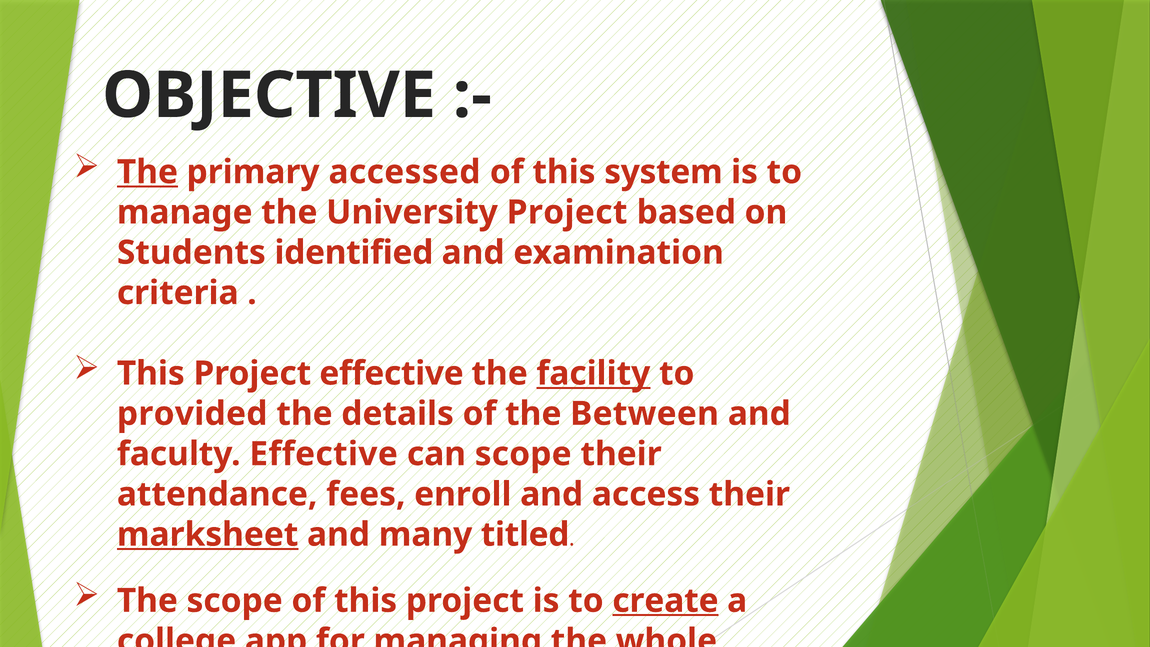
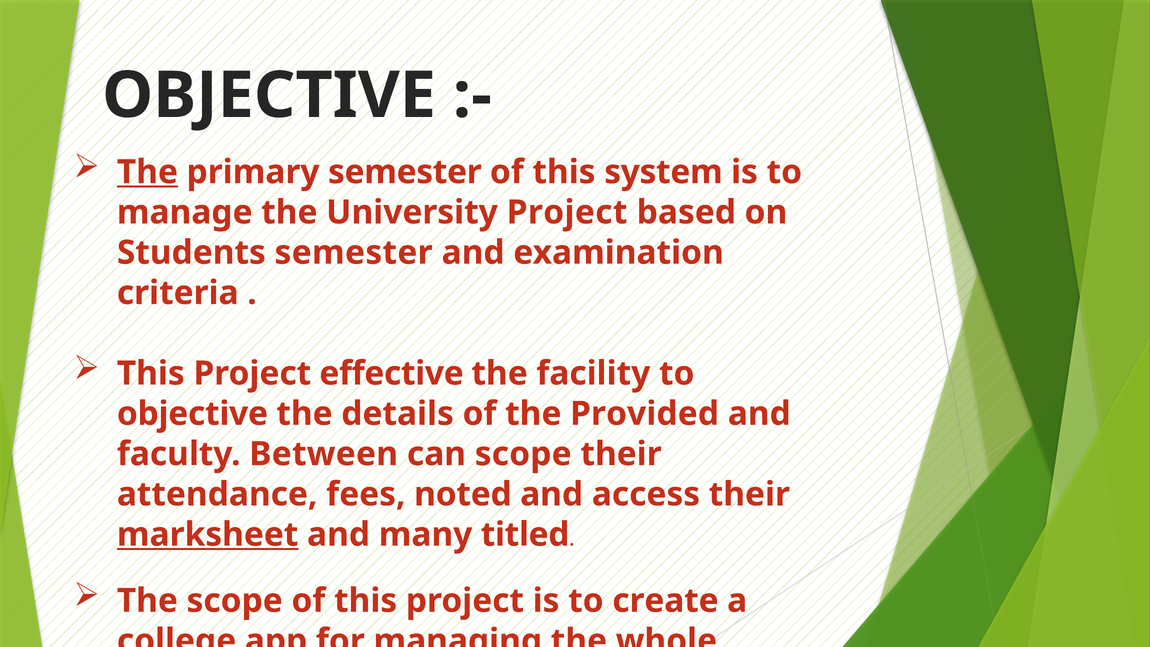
primary accessed: accessed -> semester
Students identified: identified -> semester
facility underline: present -> none
provided at (192, 414): provided -> objective
Between: Between -> Provided
faculty Effective: Effective -> Between
enroll: enroll -> noted
create underline: present -> none
